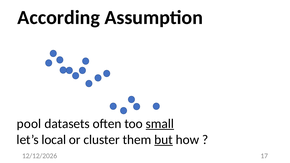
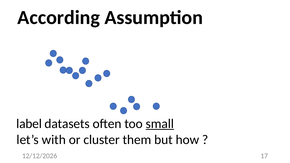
pool: pool -> label
local: local -> with
but underline: present -> none
